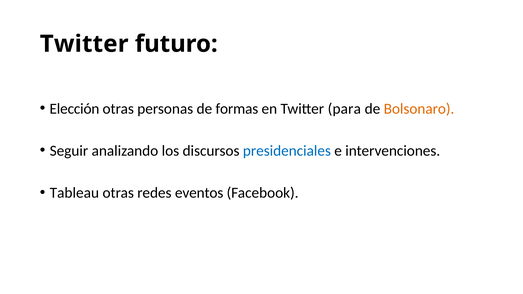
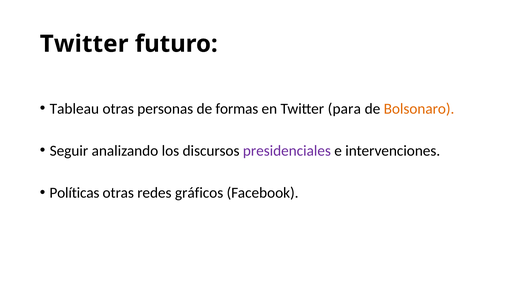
Elección: Elección -> Tableau
presidenciales colour: blue -> purple
Tableau: Tableau -> Políticas
eventos: eventos -> gráficos
